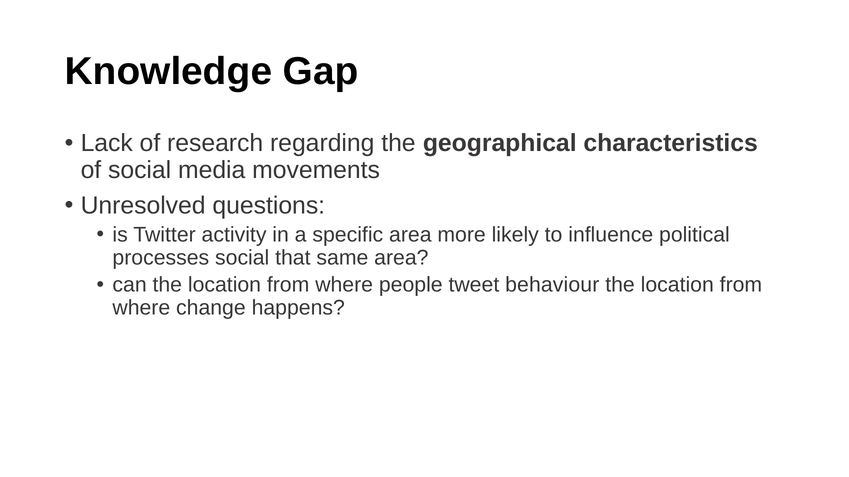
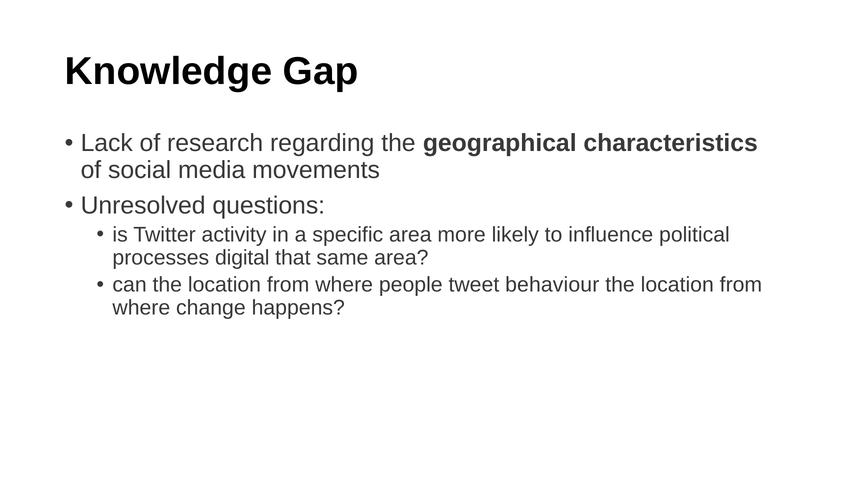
processes social: social -> digital
